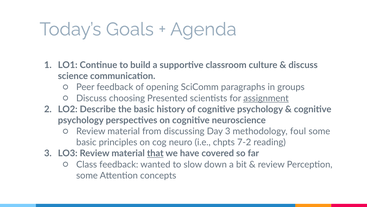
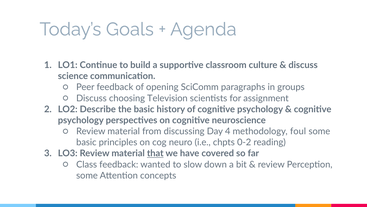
Presented: Presented -> Television
assignment underline: present -> none
Day 3: 3 -> 4
7-2: 7-2 -> 0-2
